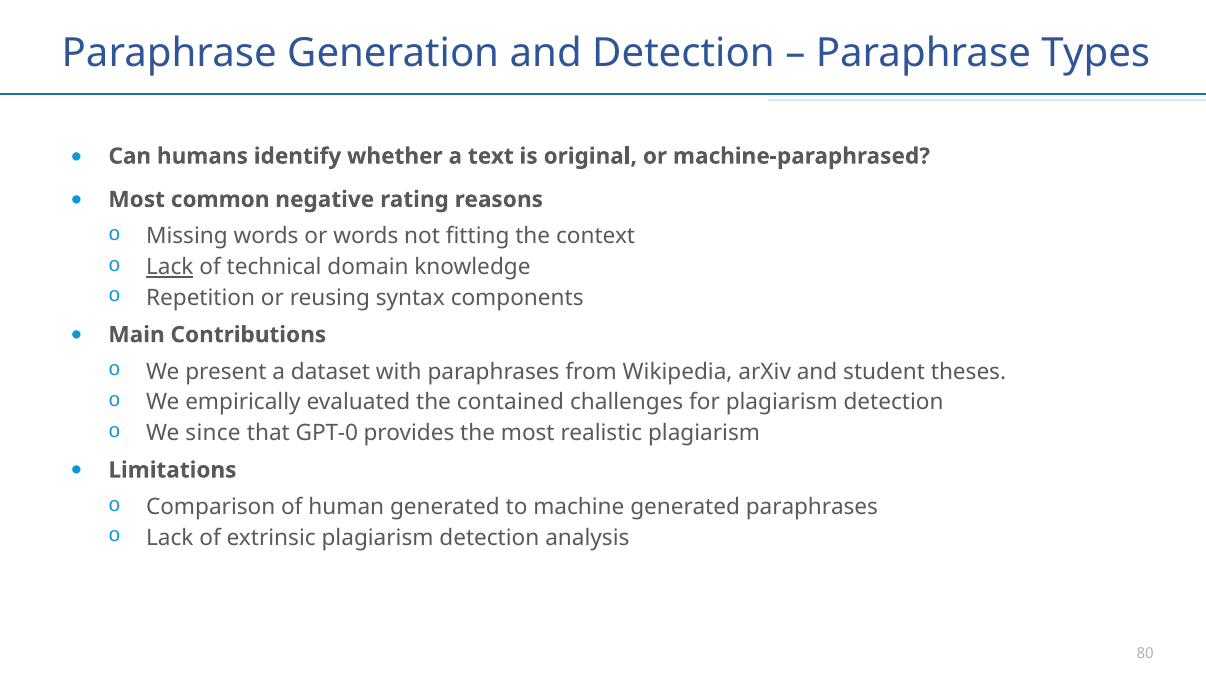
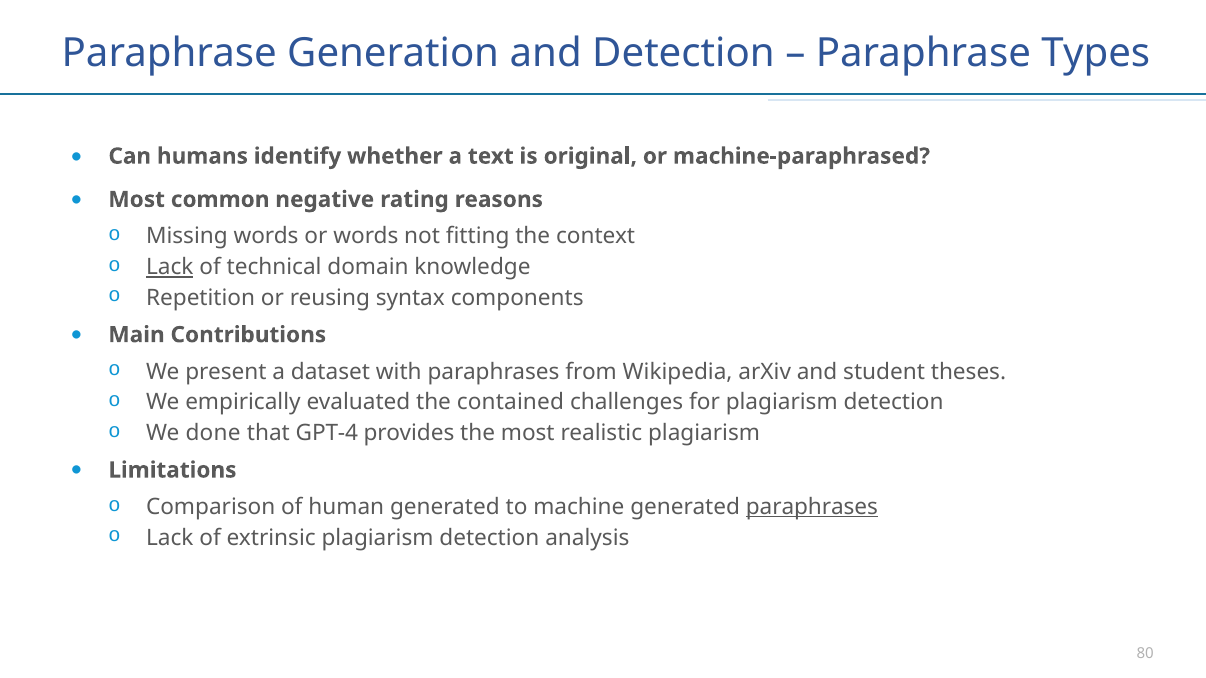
since: since -> done
GPT-0: GPT-0 -> GPT-4
paraphrases at (812, 507) underline: none -> present
